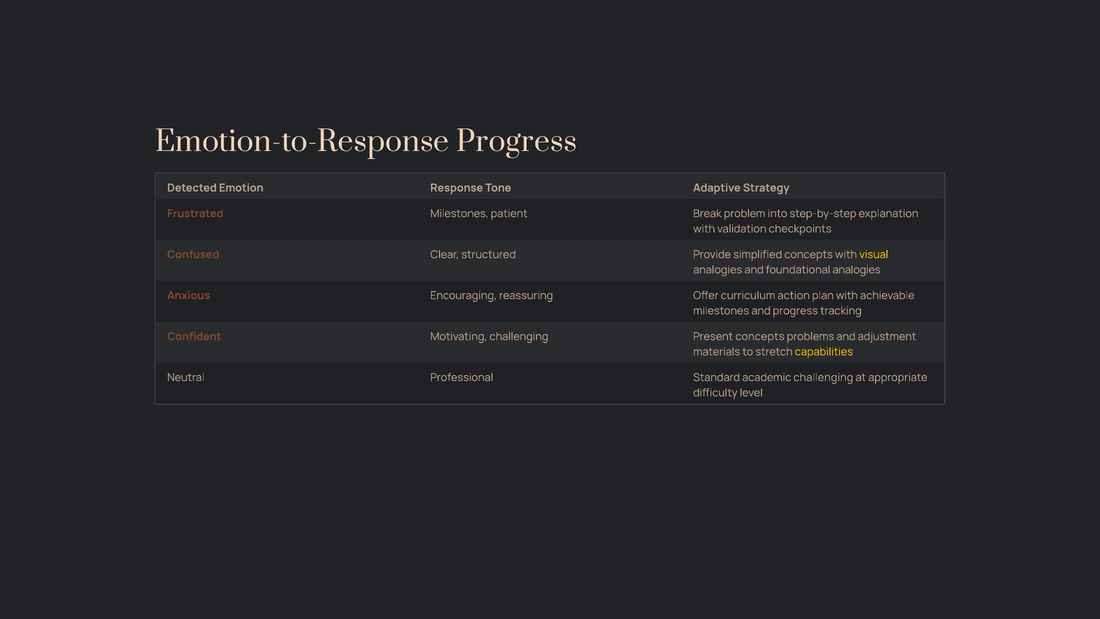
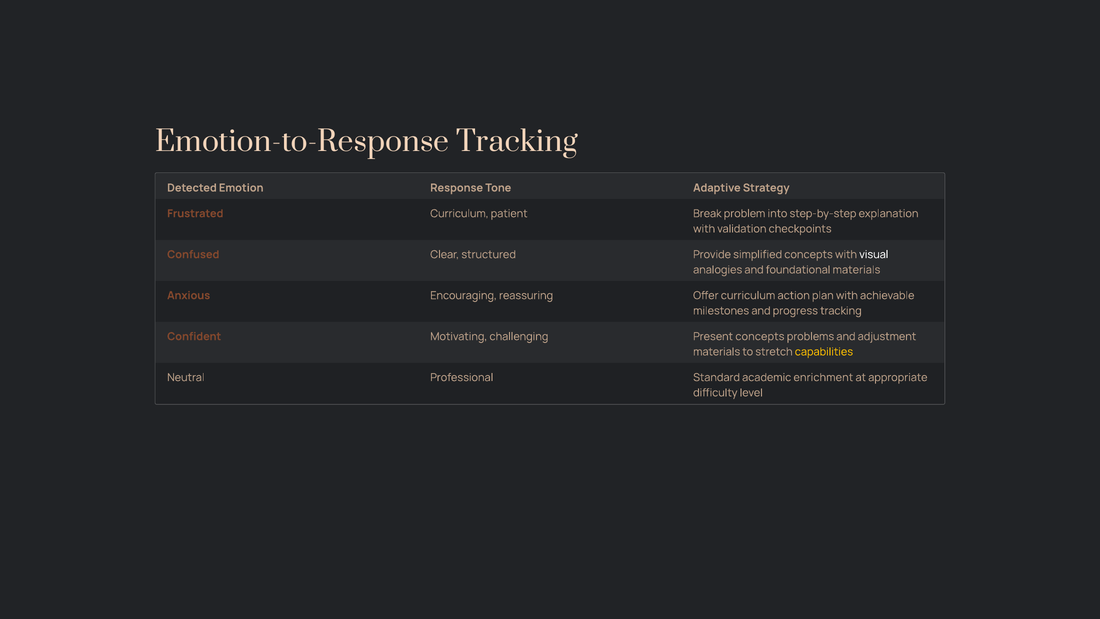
Emotion-to-Response Progress: Progress -> Tracking
Frustrated Milestones: Milestones -> Curriculum
visual colour: yellow -> white
foundational analogies: analogies -> materials
academic challenging: challenging -> enrichment
